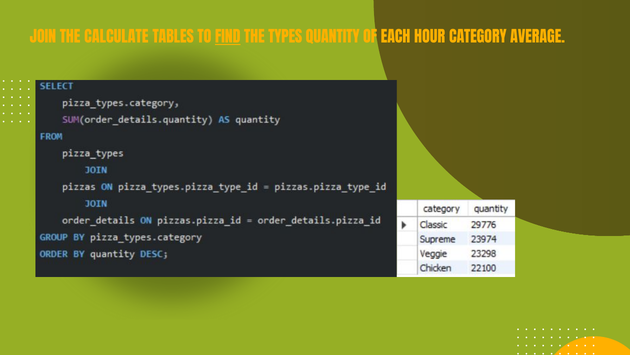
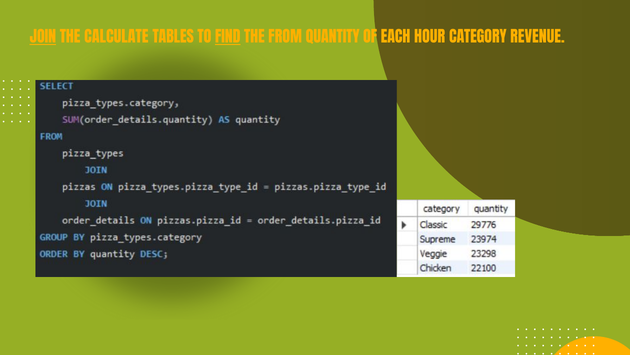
JOIN underline: none -> present
TYPES: TYPES -> FROM
AVERAGE: AVERAGE -> REVENUE
